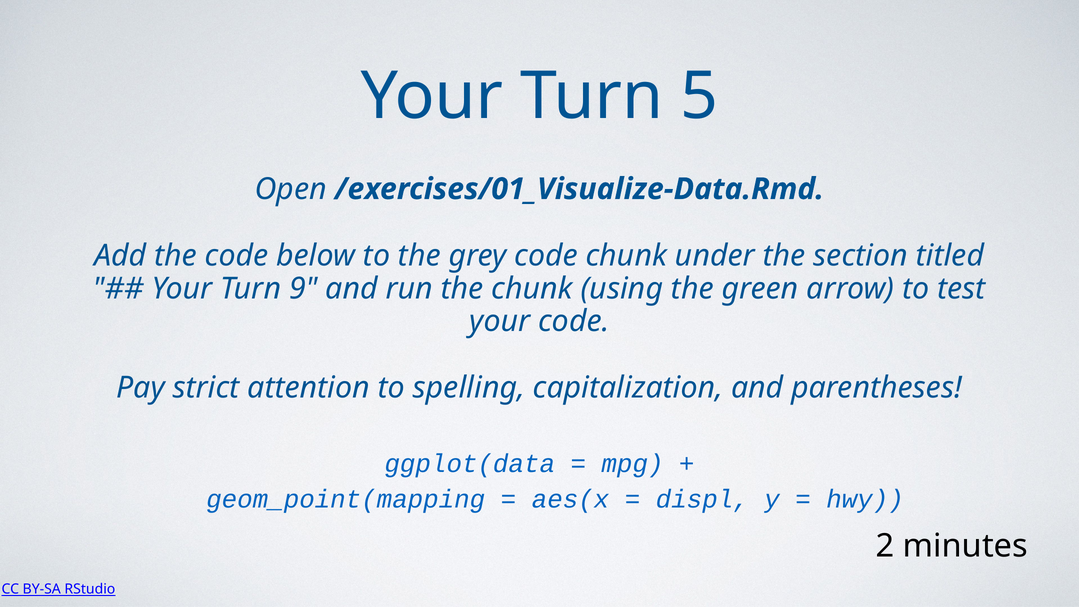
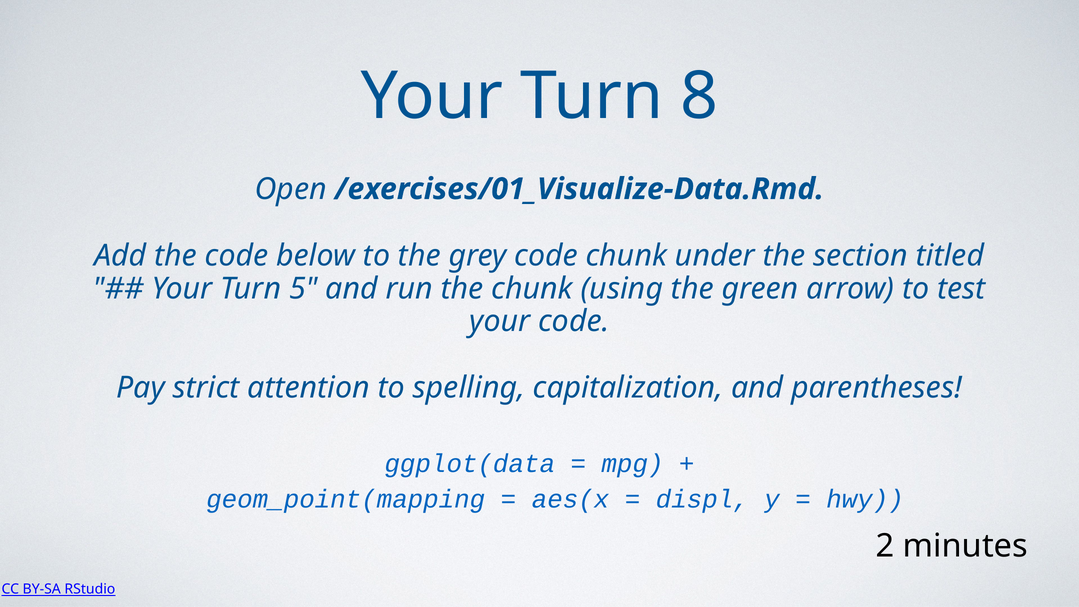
5: 5 -> 8
9: 9 -> 5
